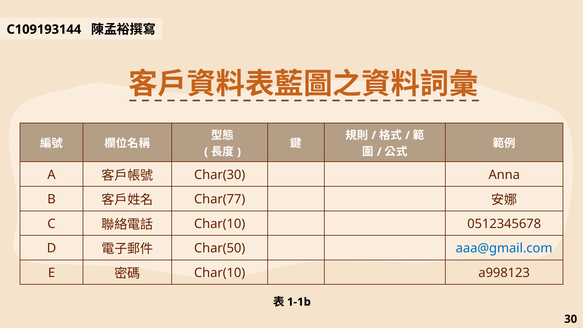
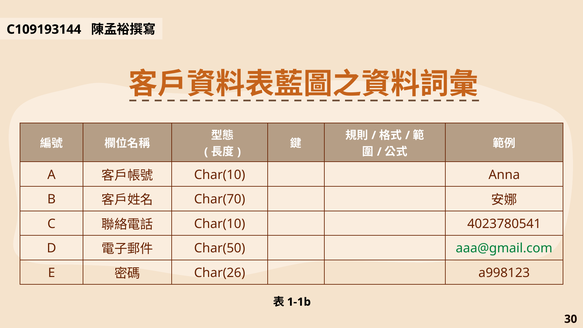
Char(30 at (220, 175): Char(30 -> Char(10
Char(77: Char(77 -> Char(70
0512345678: 0512345678 -> 4023780541
aaa@gmail.com colour: blue -> green
Char(10 at (220, 273): Char(10 -> Char(26
